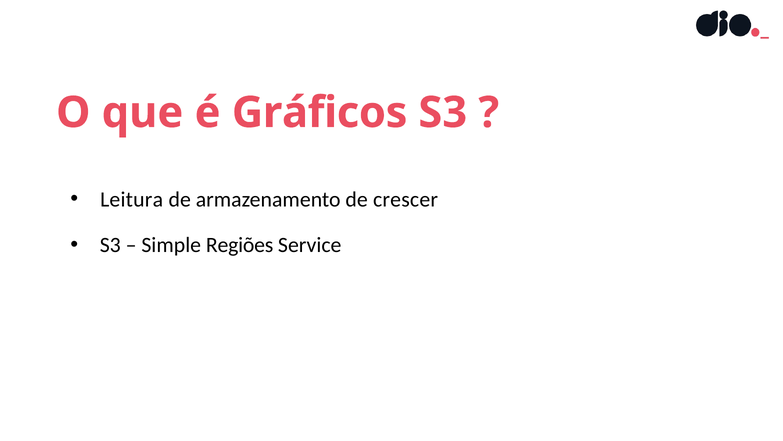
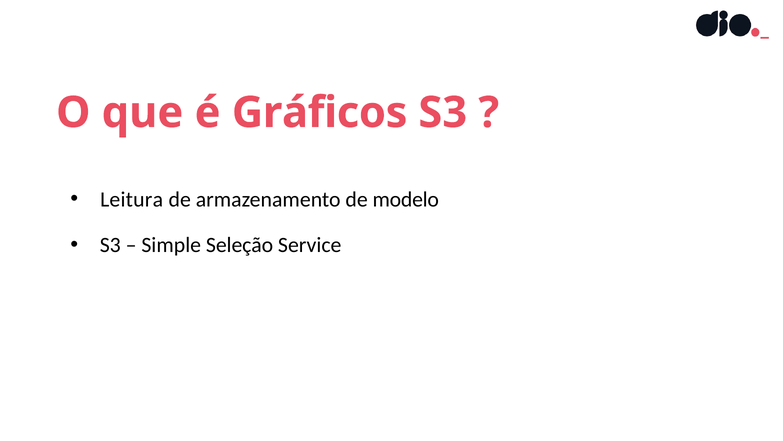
crescer: crescer -> modelo
Regiões: Regiões -> Seleção
